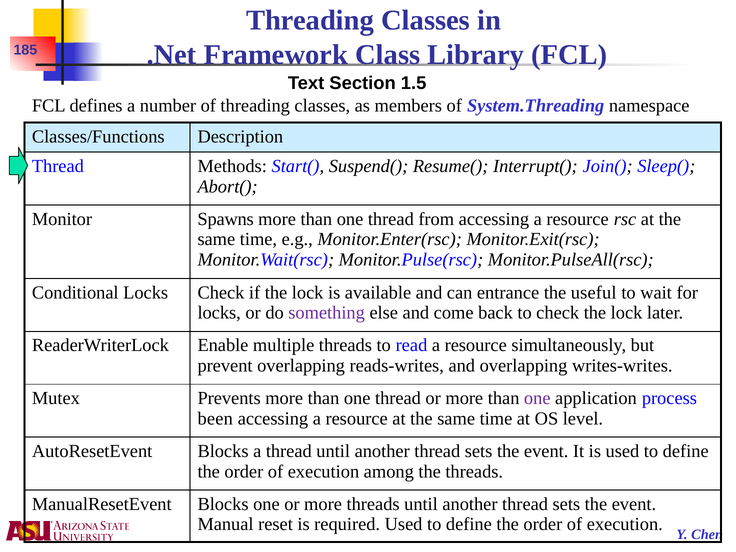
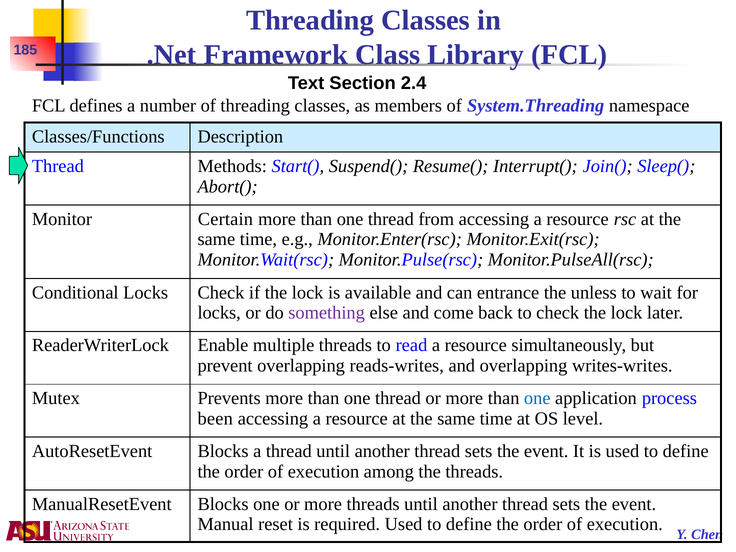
1.5: 1.5 -> 2.4
Spawns: Spawns -> Certain
useful: useful -> unless
one at (537, 398) colour: purple -> blue
